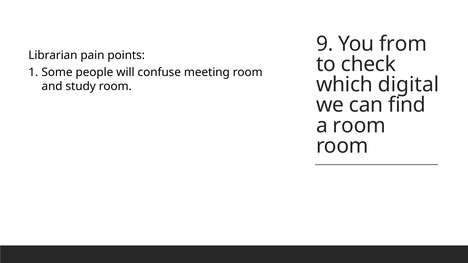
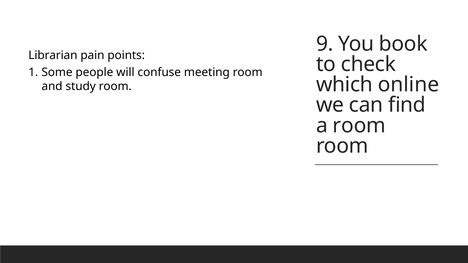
from: from -> book
digital: digital -> online
